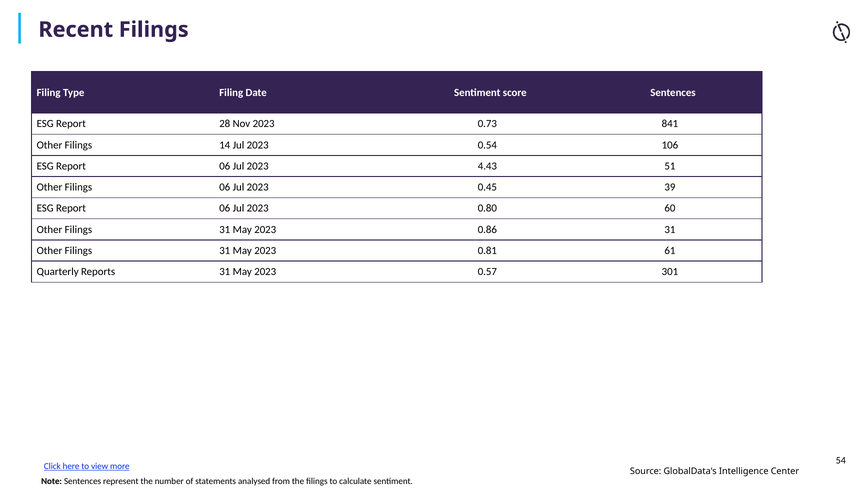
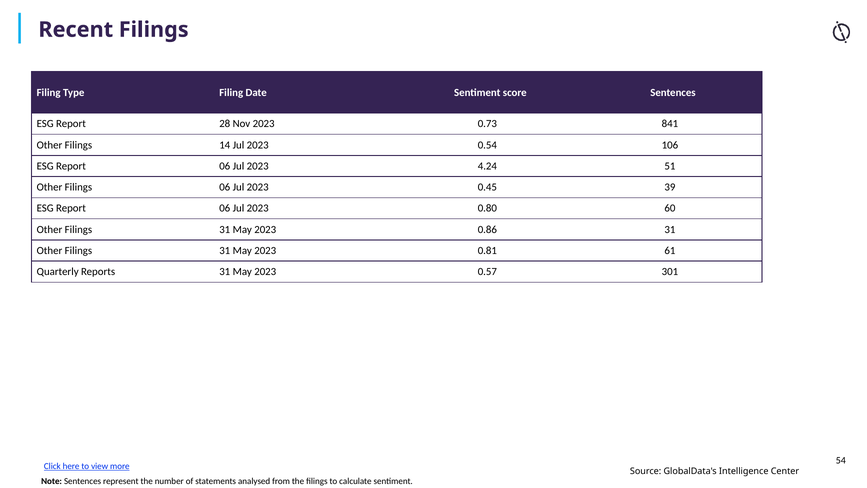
4.43: 4.43 -> 4.24
